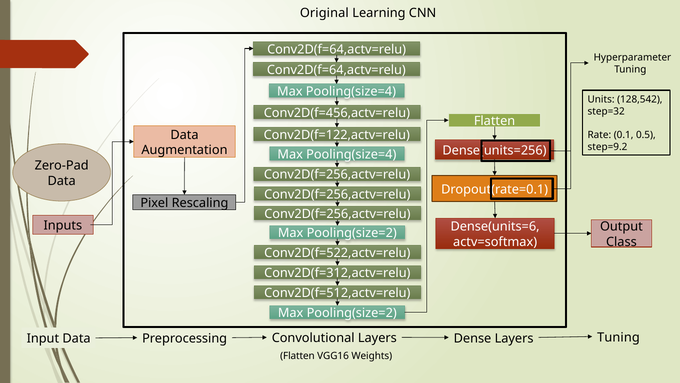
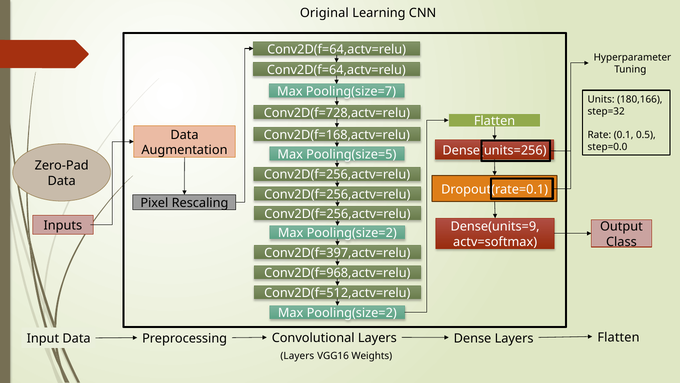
Pooling(size=4 at (351, 91): Pooling(size=4 -> Pooling(size=7
128,542: 128,542 -> 180,166
Conv2D(f=456,actv=relu: Conv2D(f=456,actv=relu -> Conv2D(f=728,actv=relu
Conv2D(f=122,actv=relu: Conv2D(f=122,actv=relu -> Conv2D(f=168,actv=relu
step=9.2: step=9.2 -> step=0.0
Pooling(size=4 at (351, 154): Pooling(size=4 -> Pooling(size=5
Dense(units=6: Dense(units=6 -> Dense(units=9
Conv2D(f=522,actv=relu: Conv2D(f=522,actv=relu -> Conv2D(f=397,actv=relu
Conv2D(f=312,actv=relu: Conv2D(f=312,actv=relu -> Conv2D(f=968,actv=relu
Tuning at (618, 337): Tuning -> Flatten
Flatten at (297, 356): Flatten -> Layers
